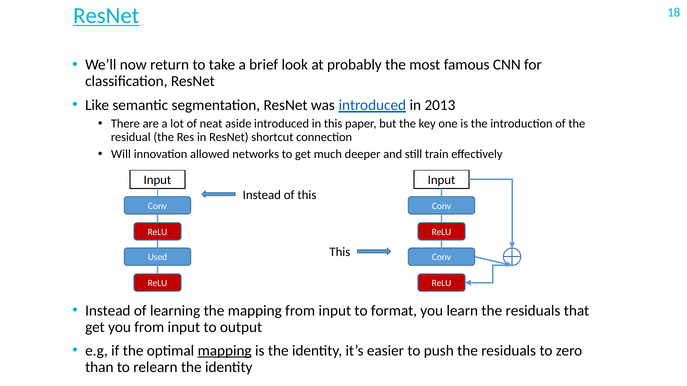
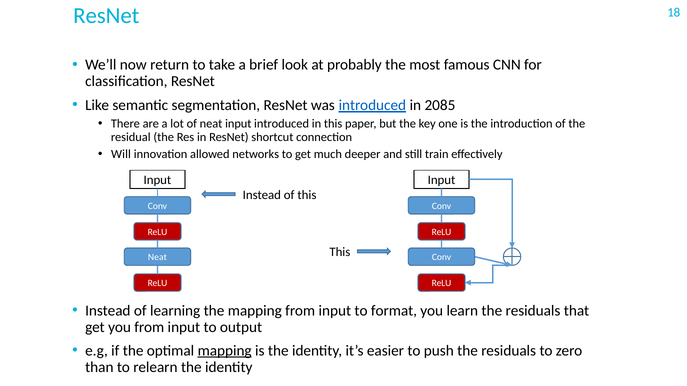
ResNet at (106, 16) underline: present -> none
2013: 2013 -> 2085
neat aside: aside -> input
Used at (158, 258): Used -> Neat
